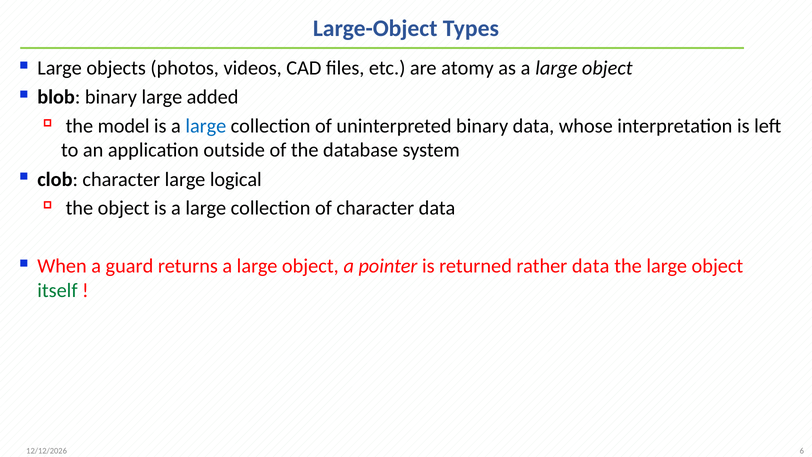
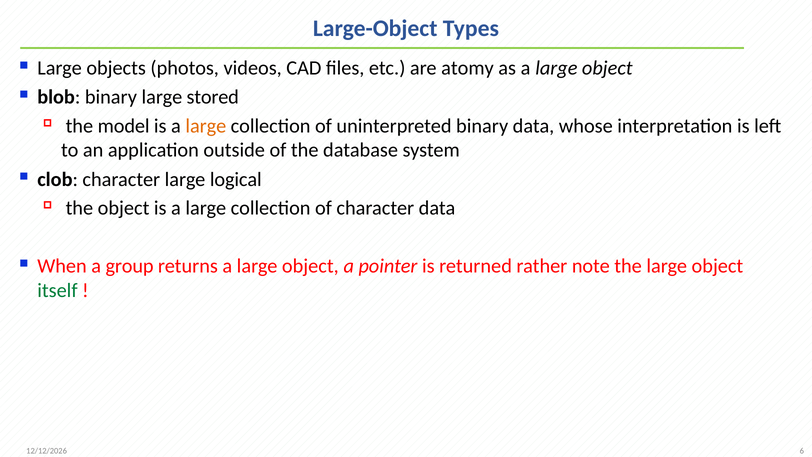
added: added -> stored
large at (206, 126) colour: blue -> orange
guard: guard -> group
rather data: data -> note
